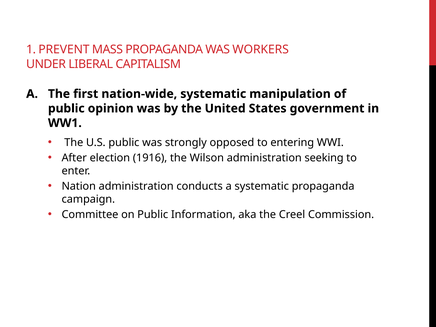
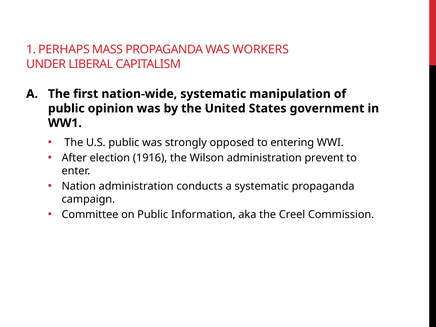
PREVENT: PREVENT -> PERHAPS
seeking: seeking -> prevent
